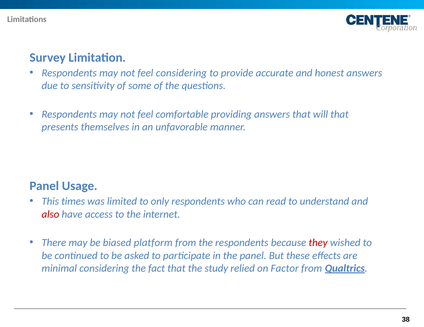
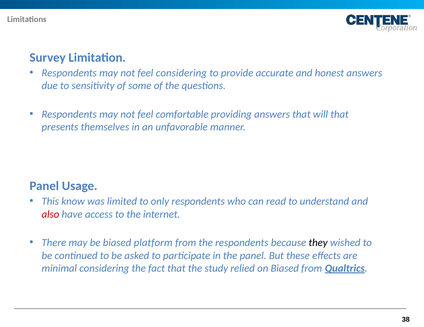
times: times -> know
they colour: red -> black
on Factor: Factor -> Biased
